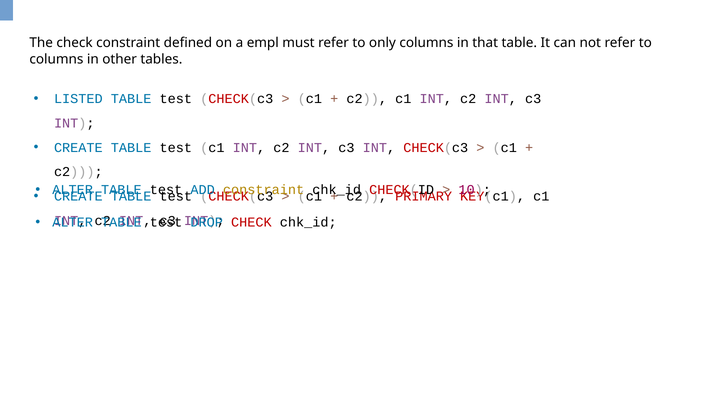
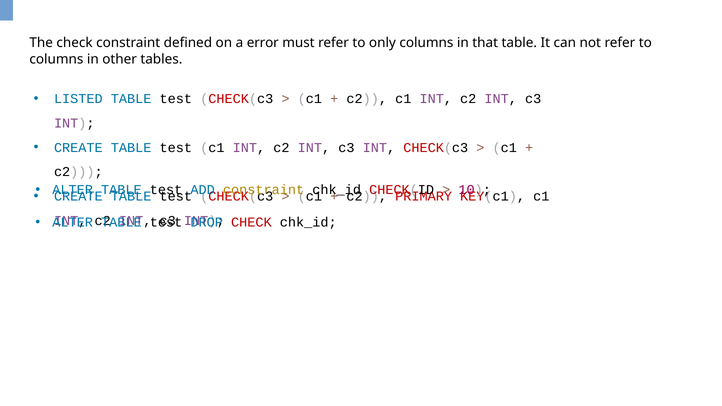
empl: empl -> error
